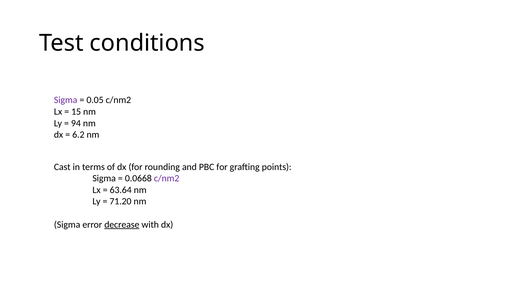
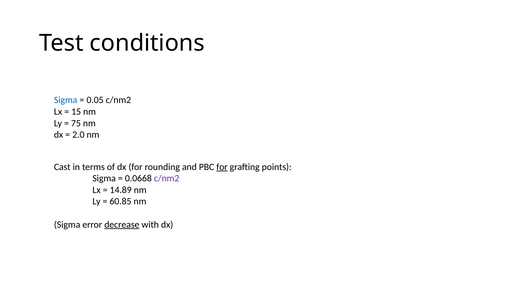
Sigma at (66, 100) colour: purple -> blue
94: 94 -> 75
6.2: 6.2 -> 2.0
for at (222, 167) underline: none -> present
63.64: 63.64 -> 14.89
71.20: 71.20 -> 60.85
